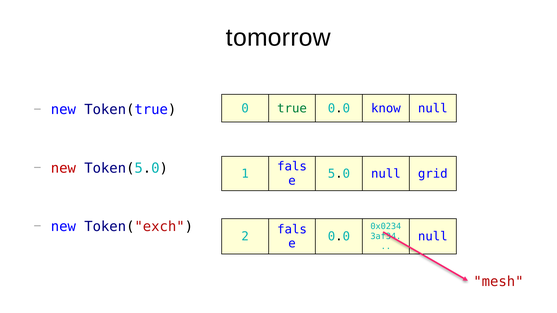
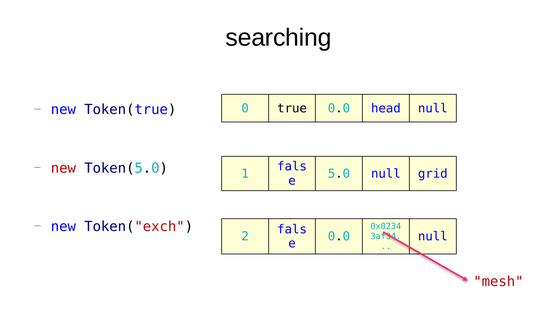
tomorrow: tomorrow -> searching
true colour: green -> black
know: know -> head
